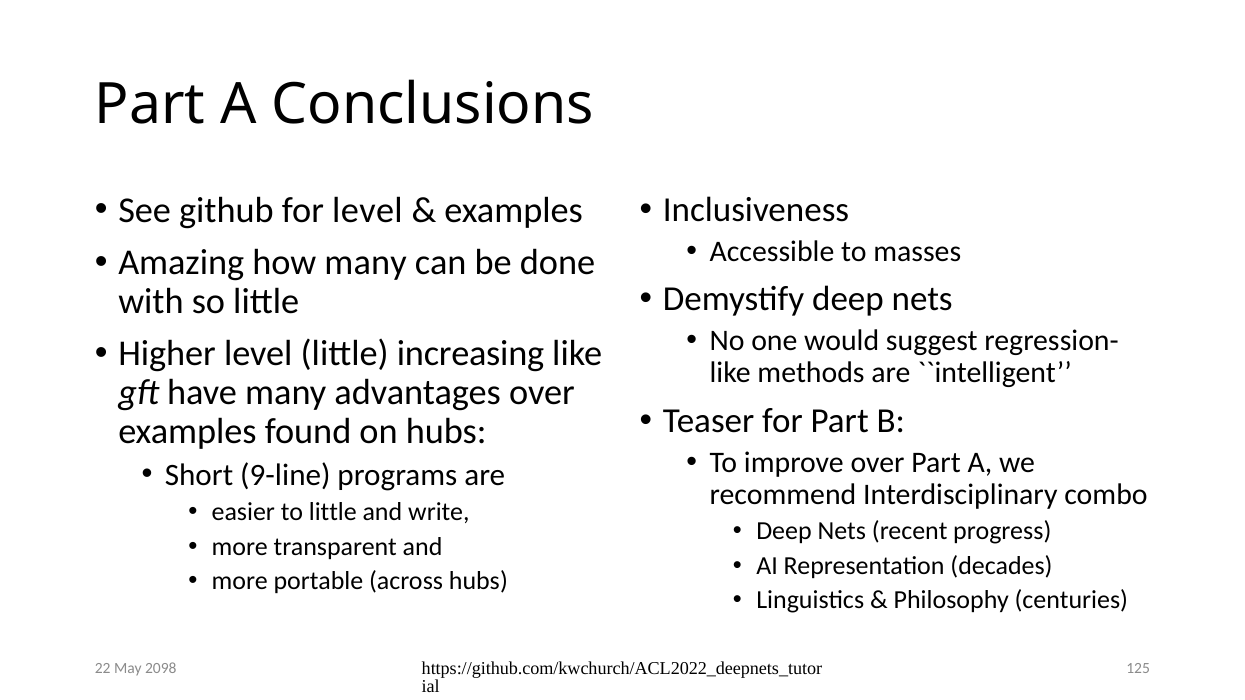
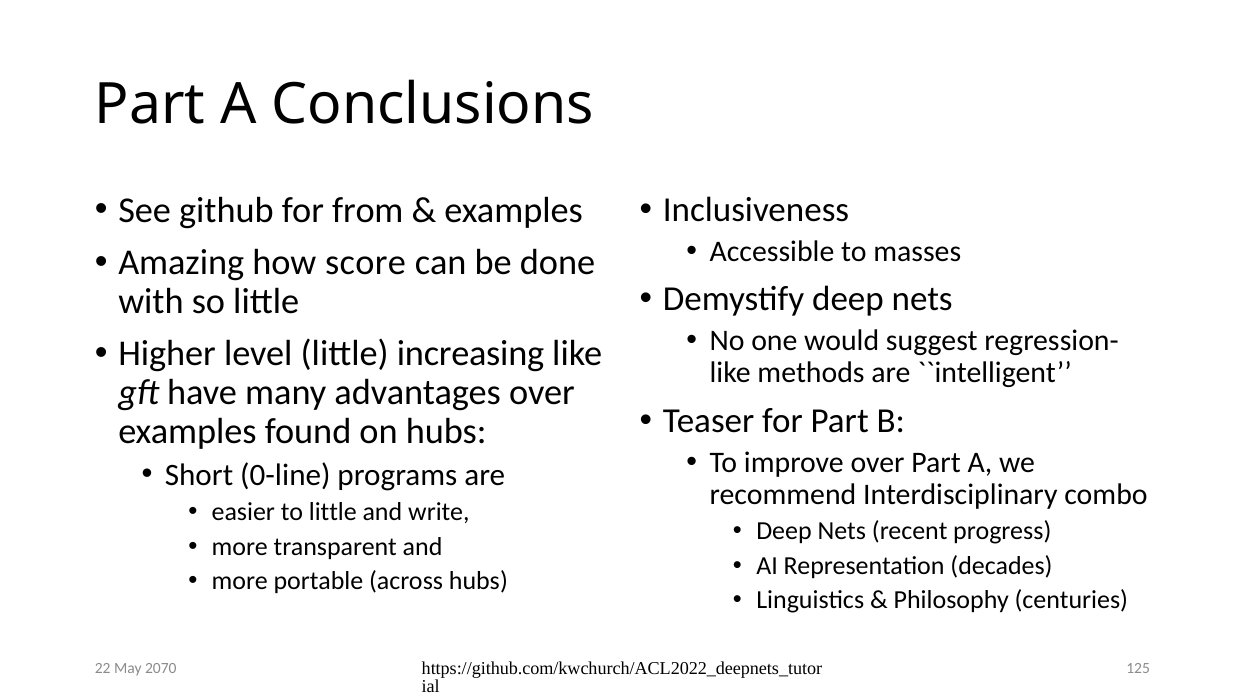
for level: level -> from
how many: many -> score
9-line: 9-line -> 0-line
2098: 2098 -> 2070
